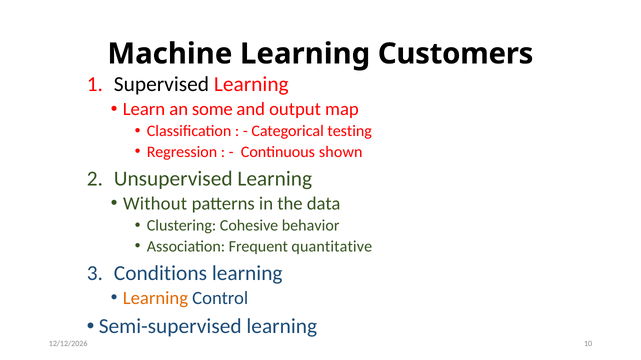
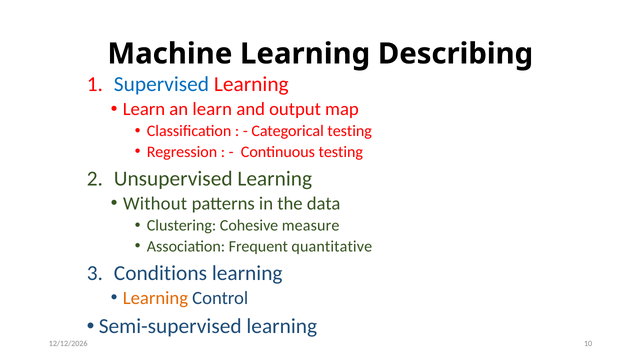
Customers: Customers -> Describing
Supervised colour: black -> blue
an some: some -> learn
Continuous shown: shown -> testing
behavior: behavior -> measure
